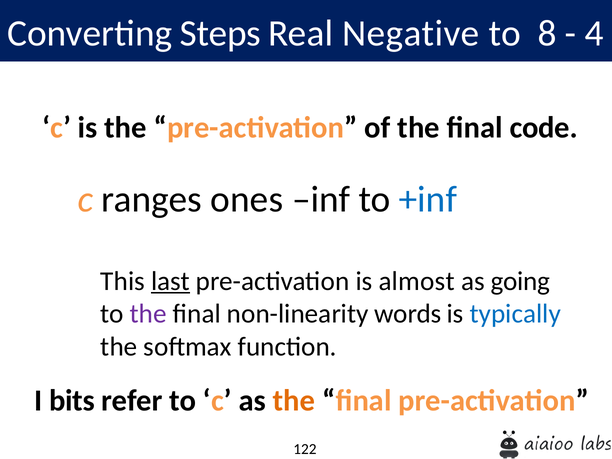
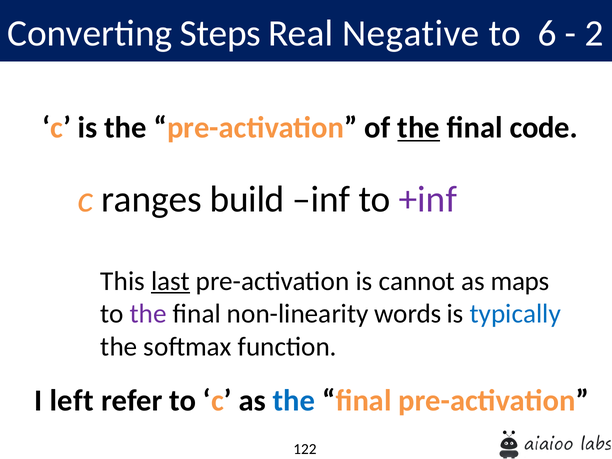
8: 8 -> 6
4: 4 -> 2
the at (419, 128) underline: none -> present
ones: ones -> build
+inf colour: blue -> purple
almost: almost -> cannot
going: going -> maps
bits: bits -> left
the at (294, 401) colour: orange -> blue
